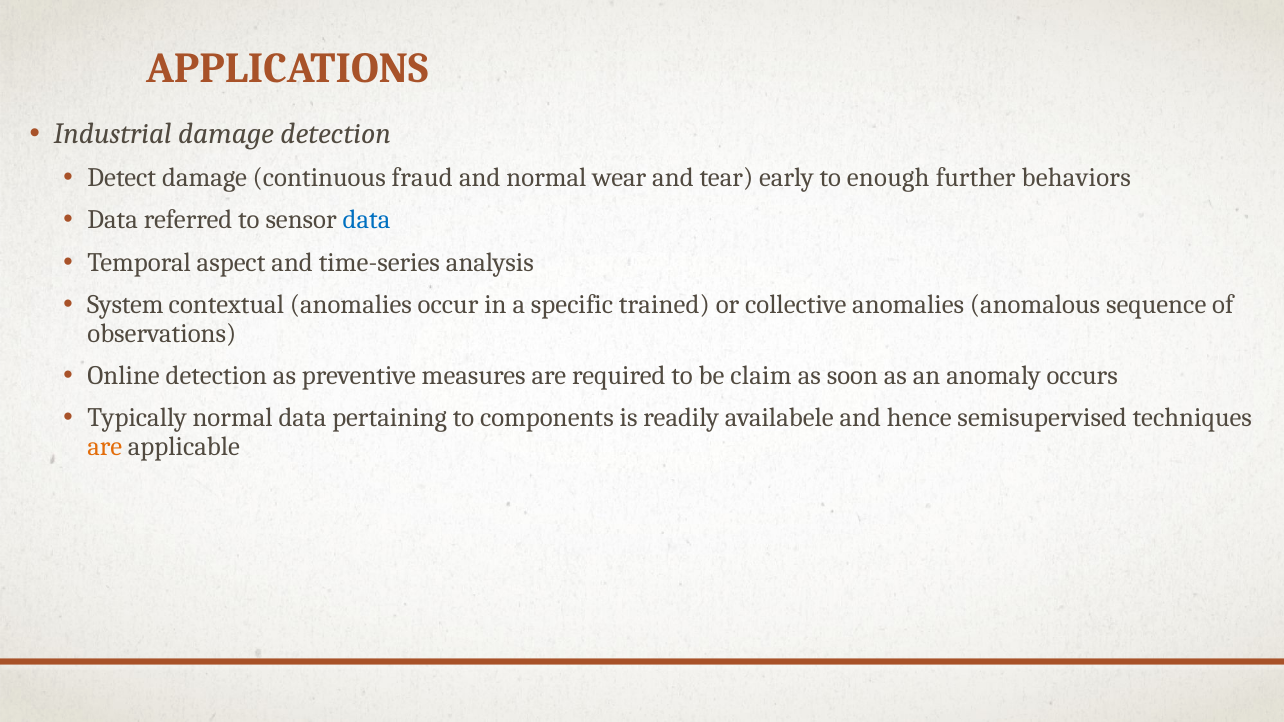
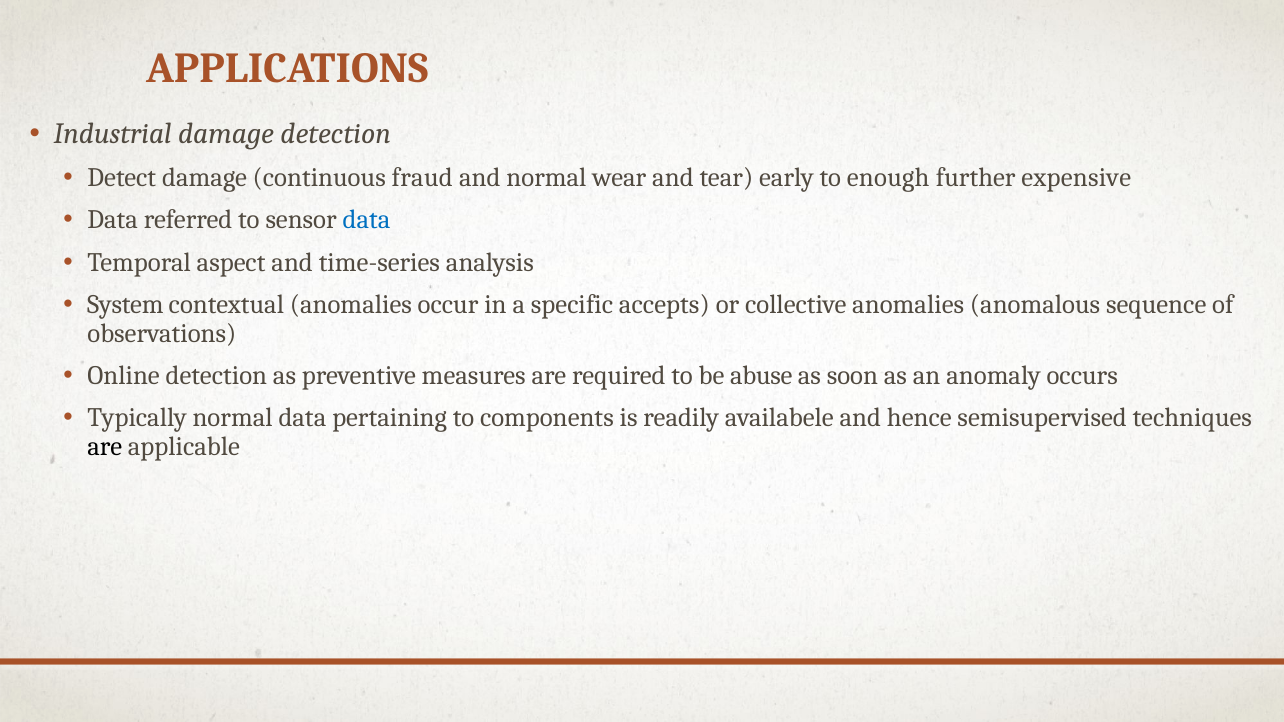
behaviors: behaviors -> expensive
trained: trained -> accepts
claim: claim -> abuse
are at (105, 447) colour: orange -> black
